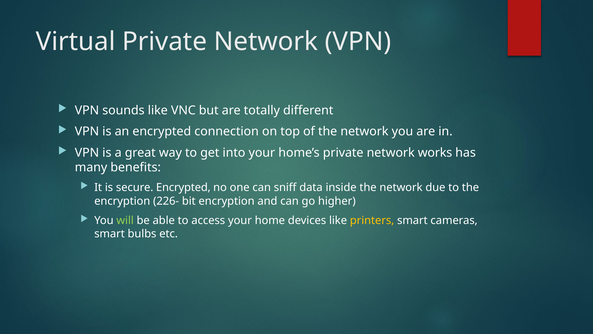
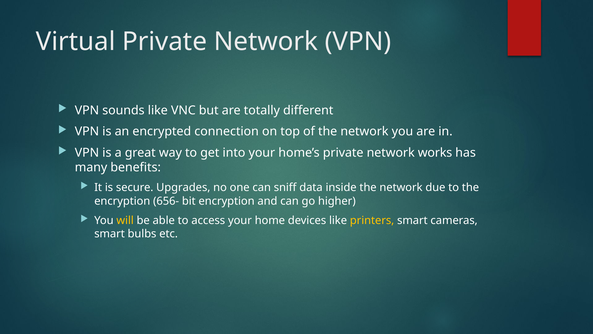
secure Encrypted: Encrypted -> Upgrades
226-: 226- -> 656-
will colour: light green -> yellow
